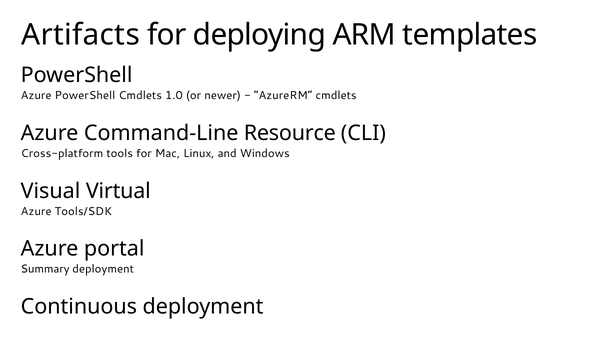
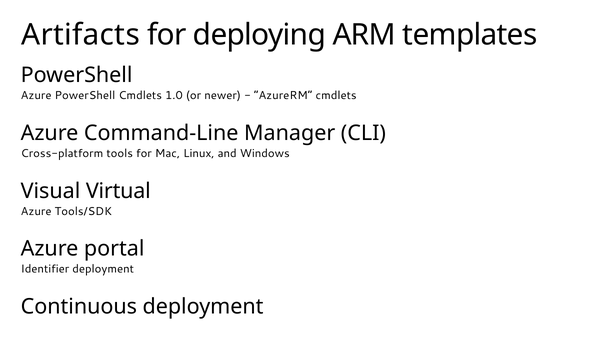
Resource: Resource -> Manager
Summary: Summary -> Identifier
